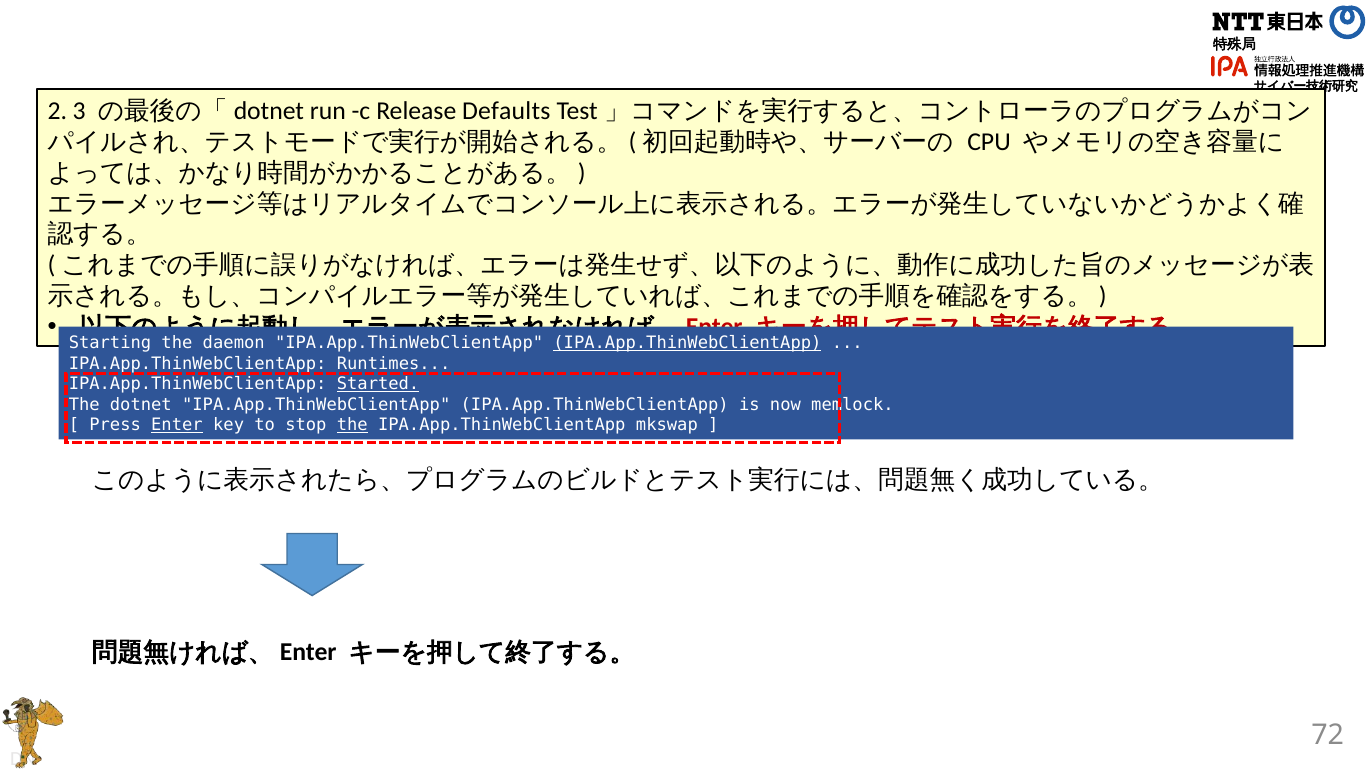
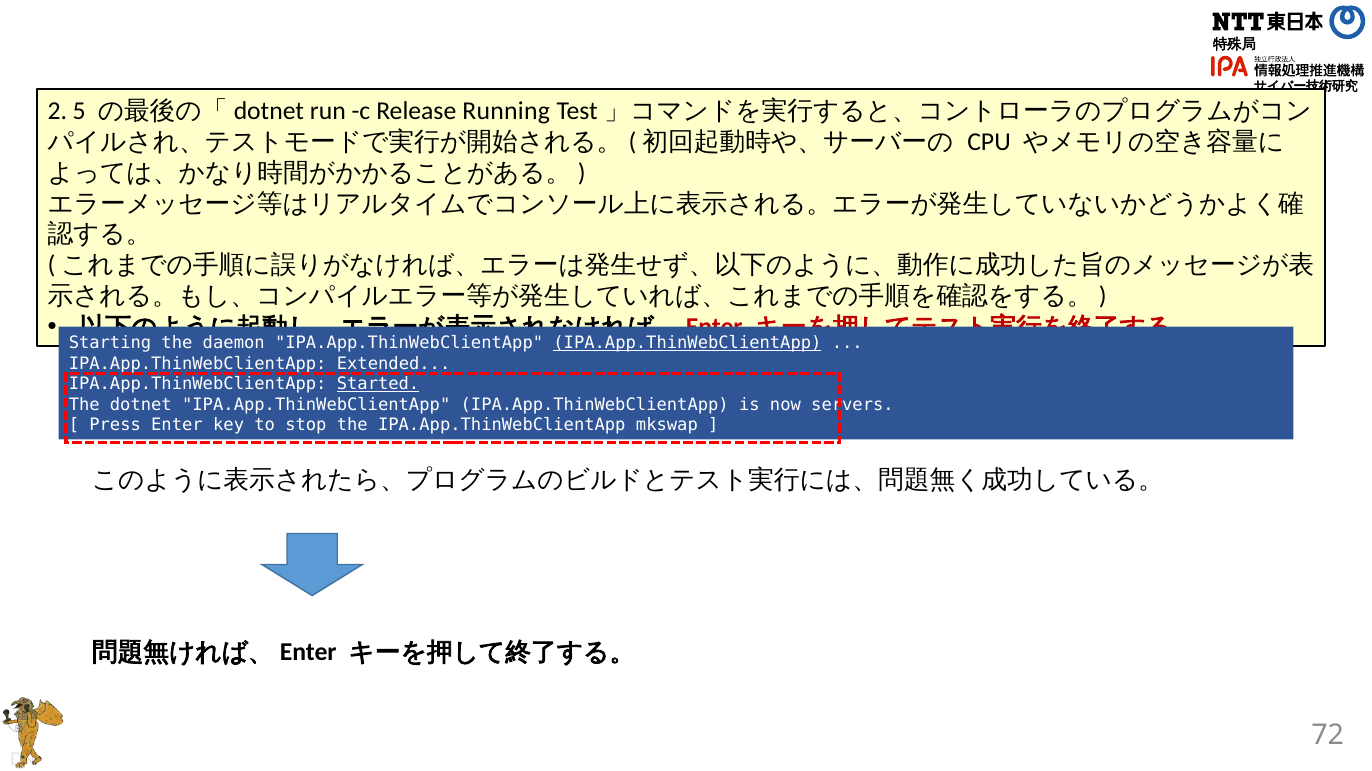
3: 3 -> 5
Defaults: Defaults -> Running
Runtimes: Runtimes -> Extended
memlock: memlock -> servers
Enter underline: present -> none
the at (352, 426) underline: present -> none
